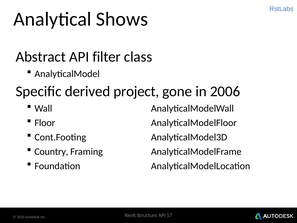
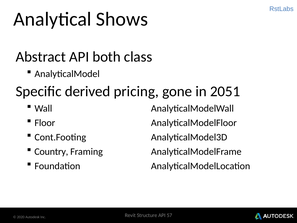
filter: filter -> both
project: project -> pricing
2006: 2006 -> 2051
